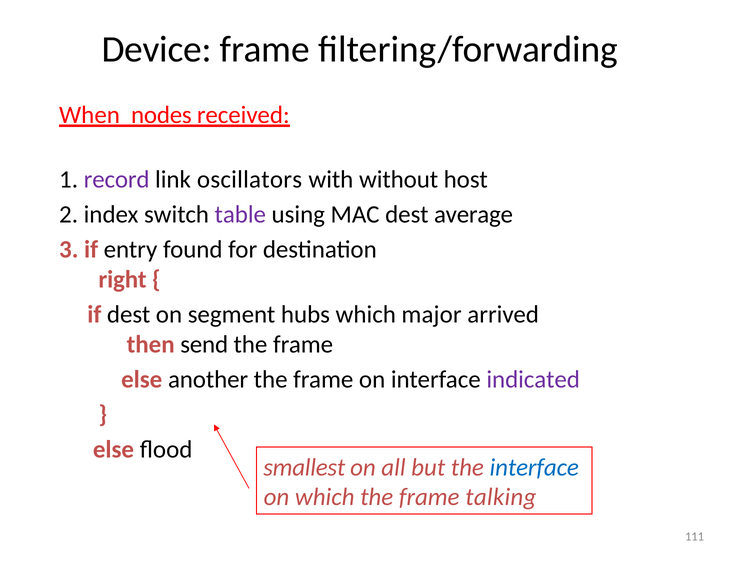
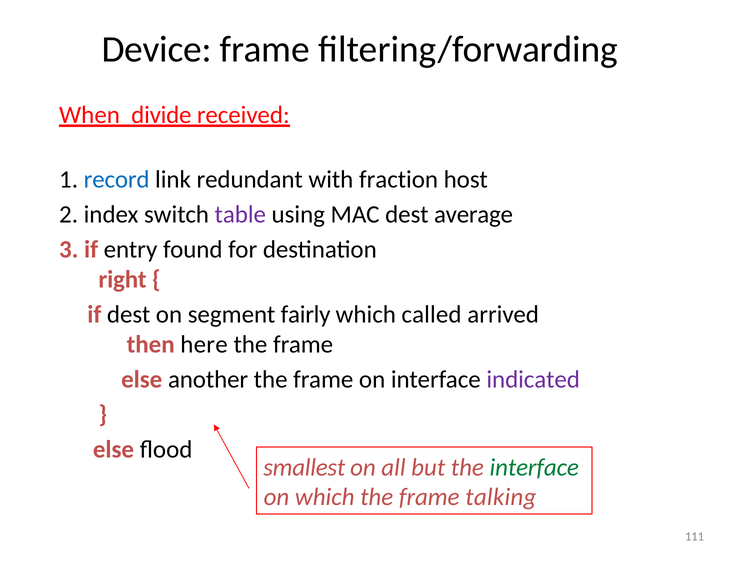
nodes: nodes -> divide
record colour: purple -> blue
oscillators: oscillators -> redundant
without: without -> fraction
hubs: hubs -> fairly
major: major -> called
send: send -> here
interface at (534, 467) colour: blue -> green
